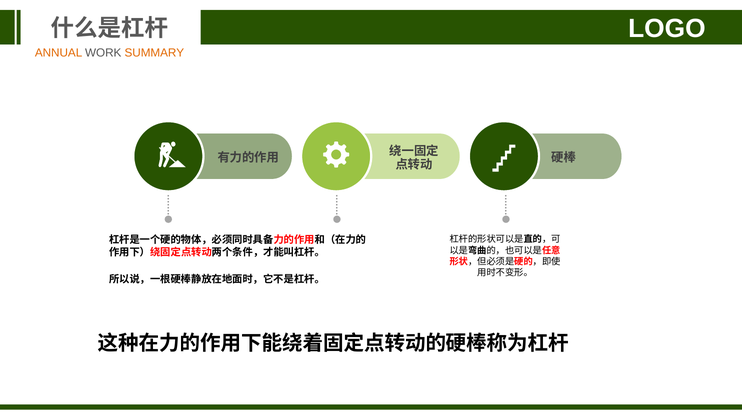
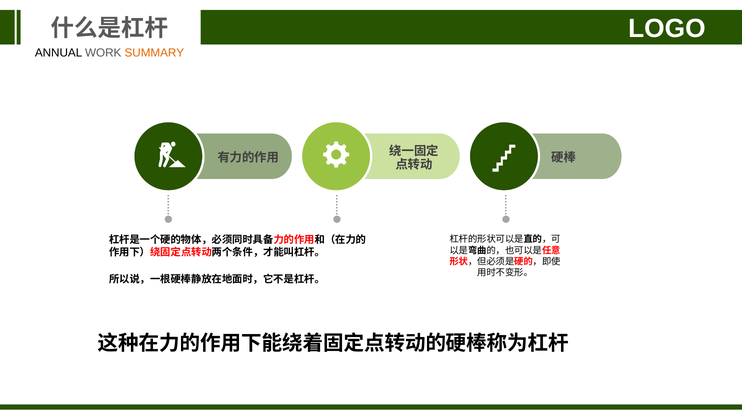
ANNUAL colour: orange -> black
